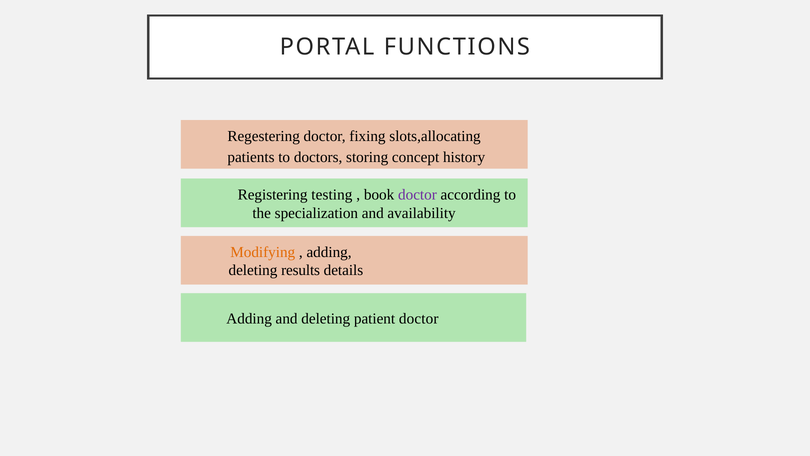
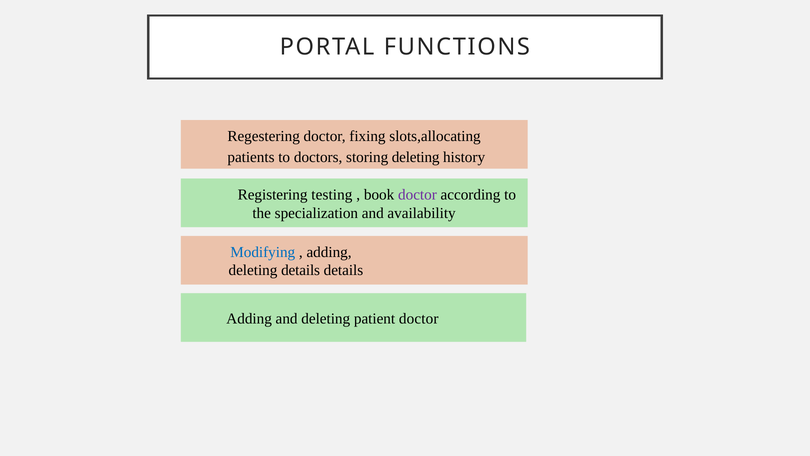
storing concept: concept -> deleting
Modifying colour: orange -> blue
deleting results: results -> details
